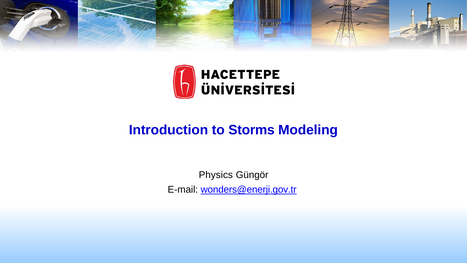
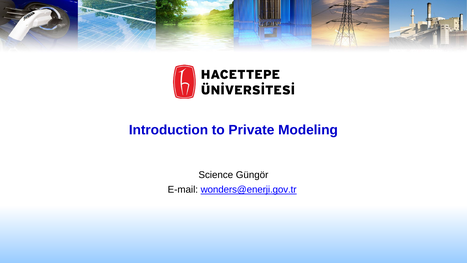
Storms: Storms -> Private
Physics: Physics -> Science
